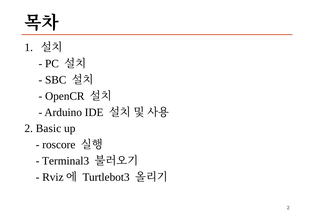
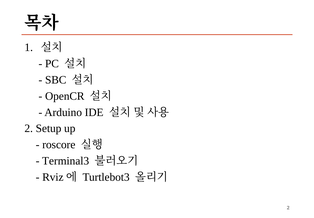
Basic: Basic -> Setup
